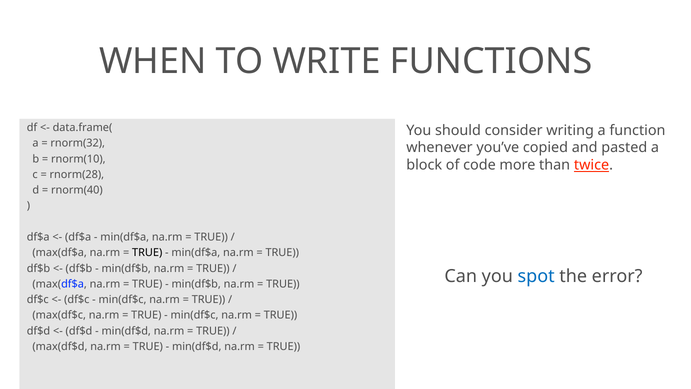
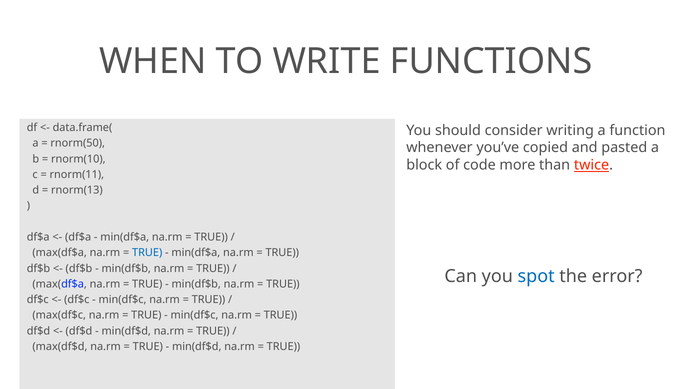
rnorm(32: rnorm(32 -> rnorm(50
rnorm(28: rnorm(28 -> rnorm(11
rnorm(40: rnorm(40 -> rnorm(13
TRUE at (147, 253) colour: black -> blue
